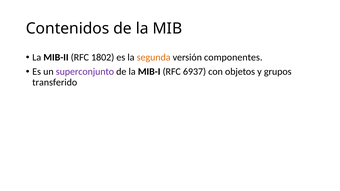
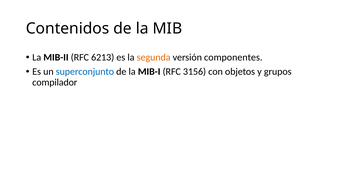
1802: 1802 -> 6213
superconjunto colour: purple -> blue
6937: 6937 -> 3156
transferido: transferido -> compilador
